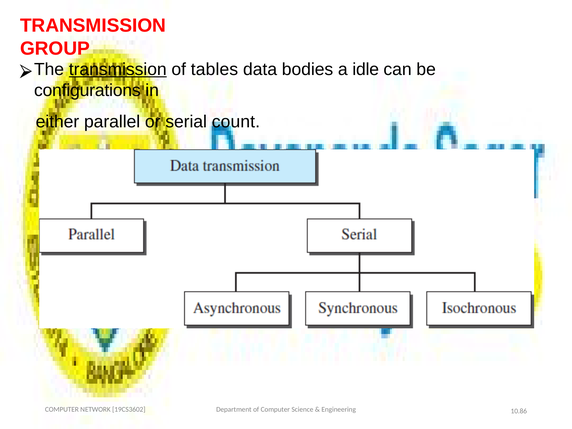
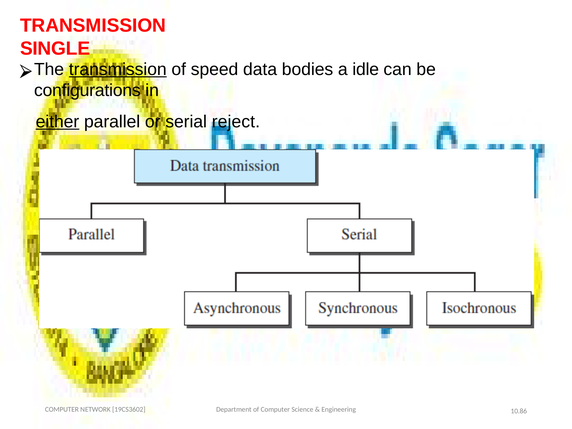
GROUP: GROUP -> SINGLE
tables: tables -> speed
either underline: none -> present
count: count -> reject
